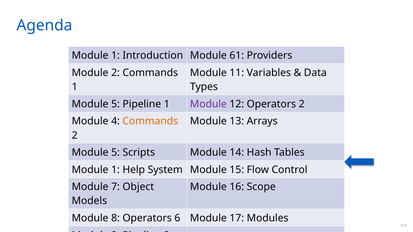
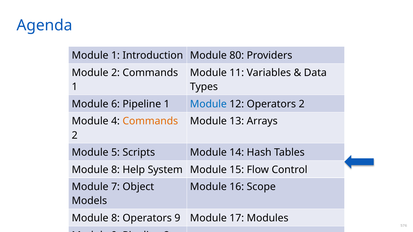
61: 61 -> 80
5 at (115, 104): 5 -> 6
Module at (208, 104) colour: purple -> blue
1 at (115, 170): 1 -> 8
Operators 6: 6 -> 9
